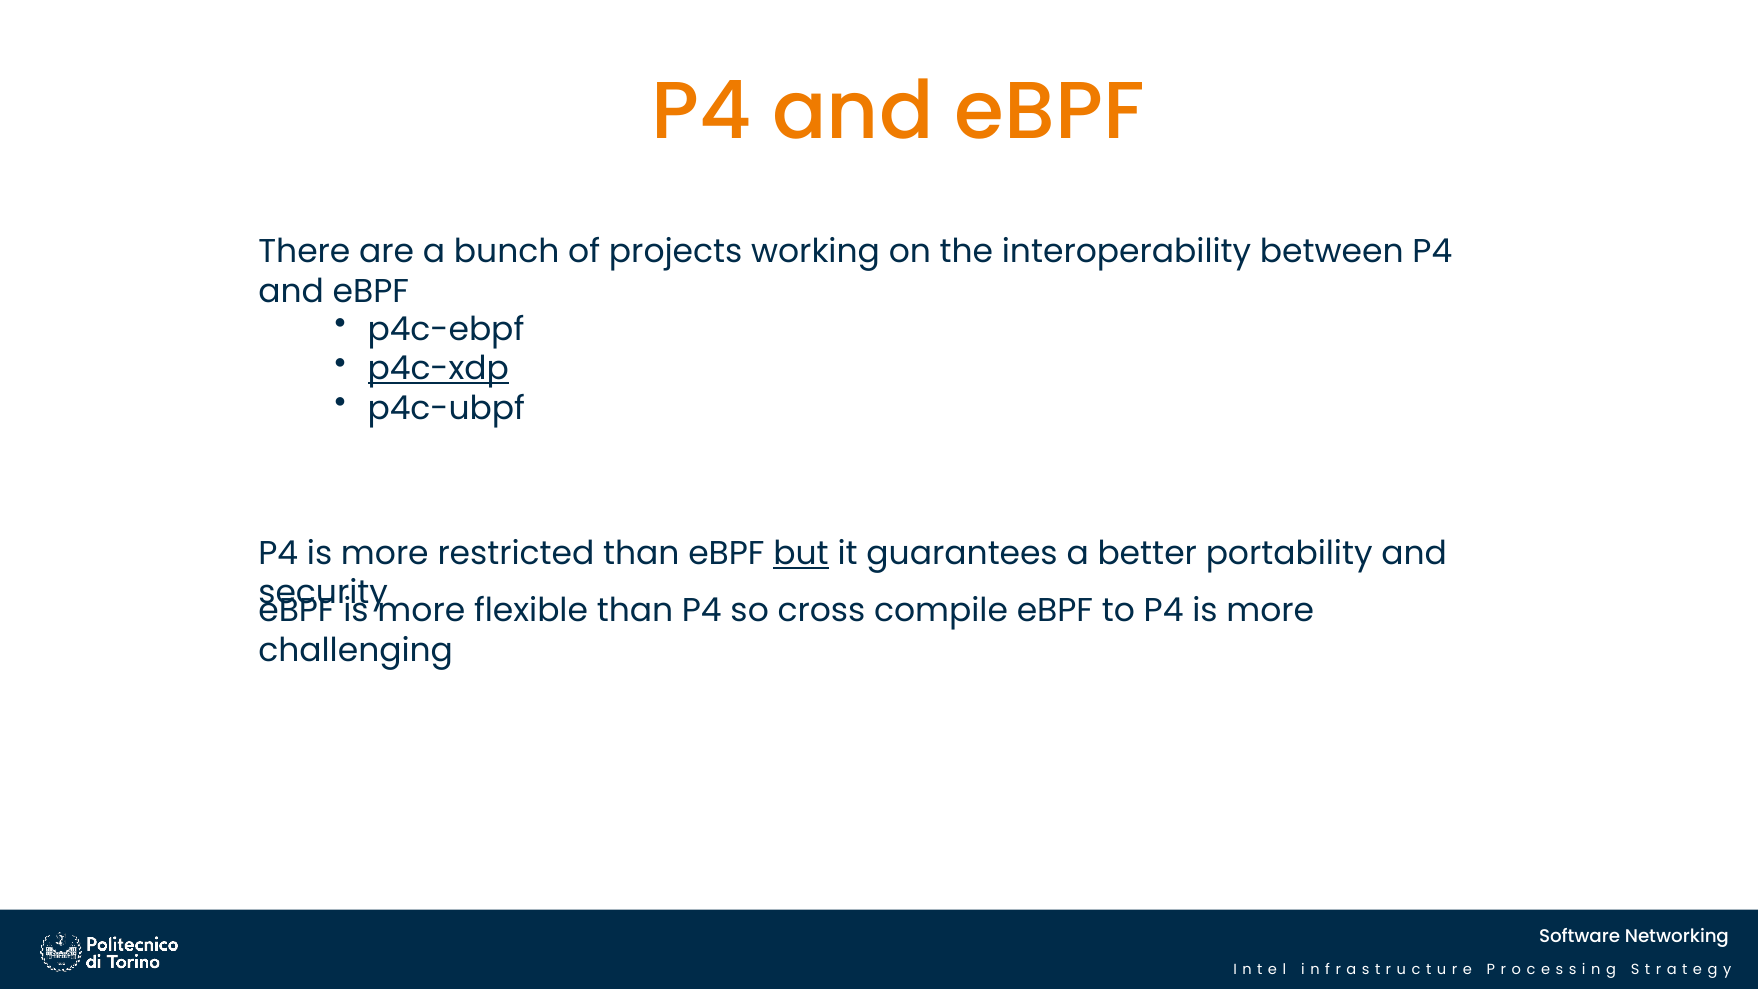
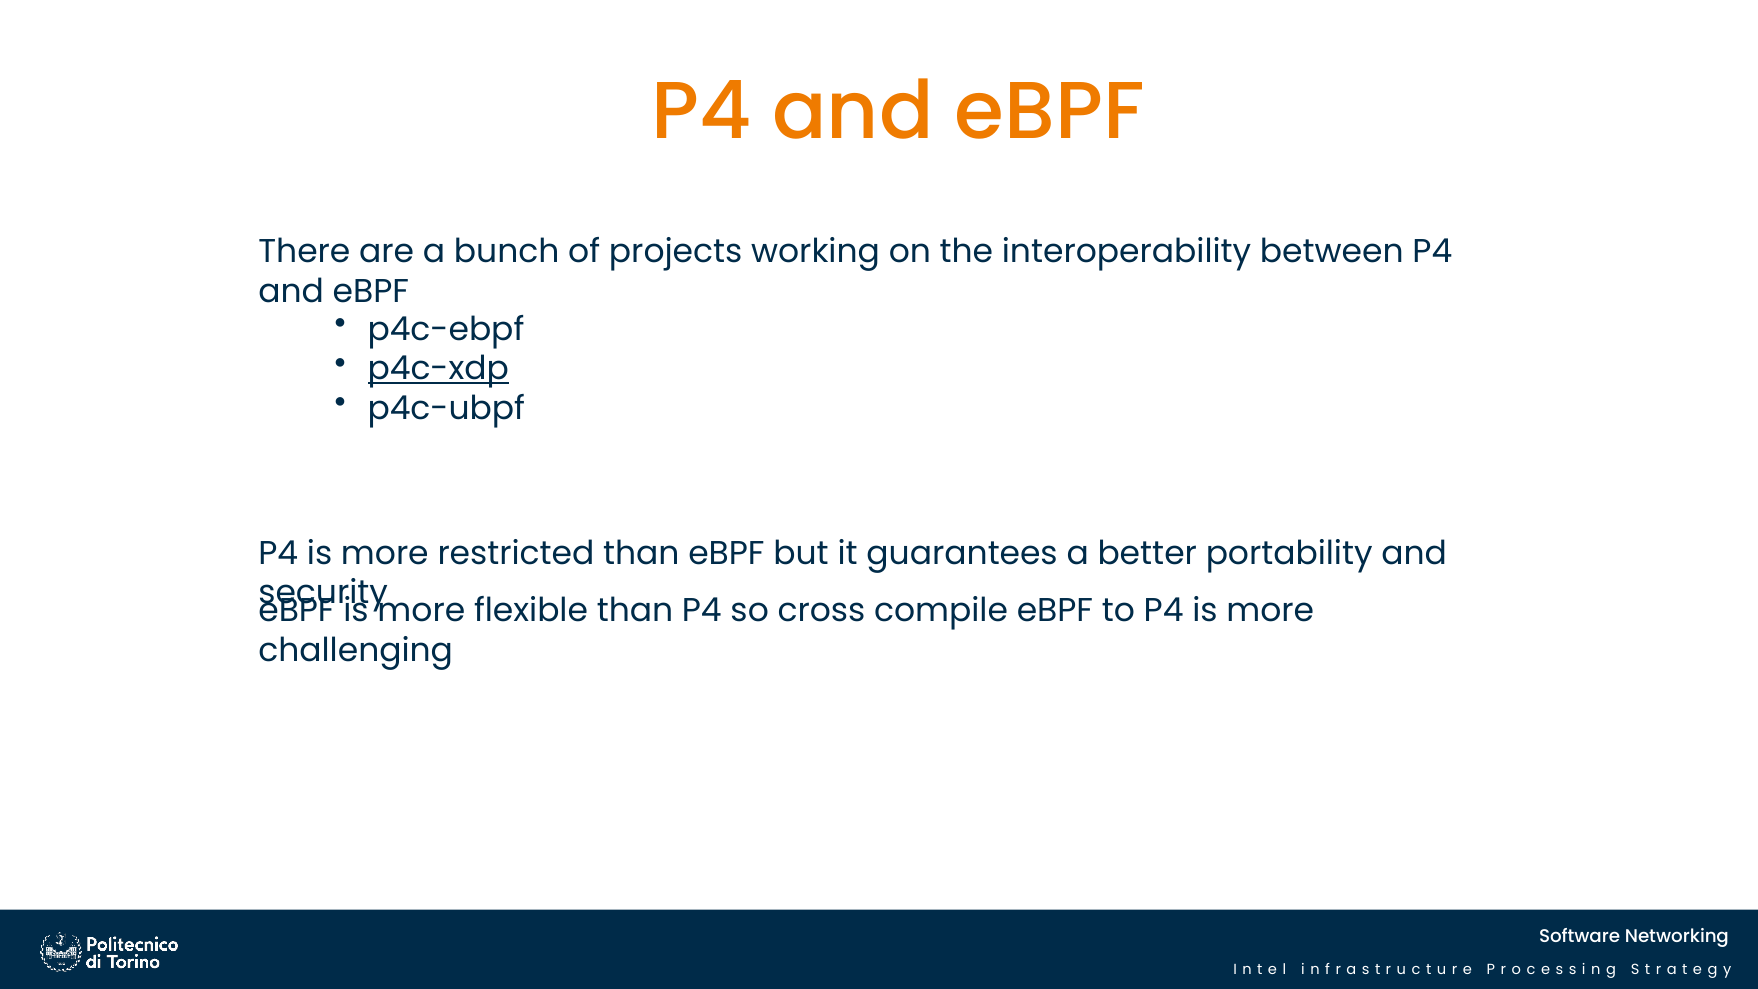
but underline: present -> none
